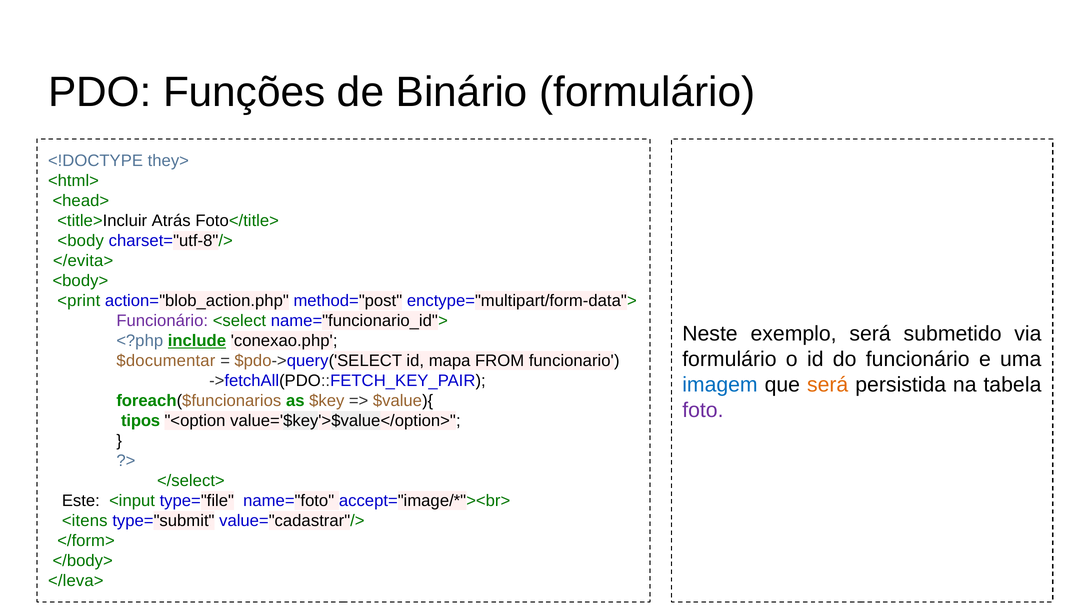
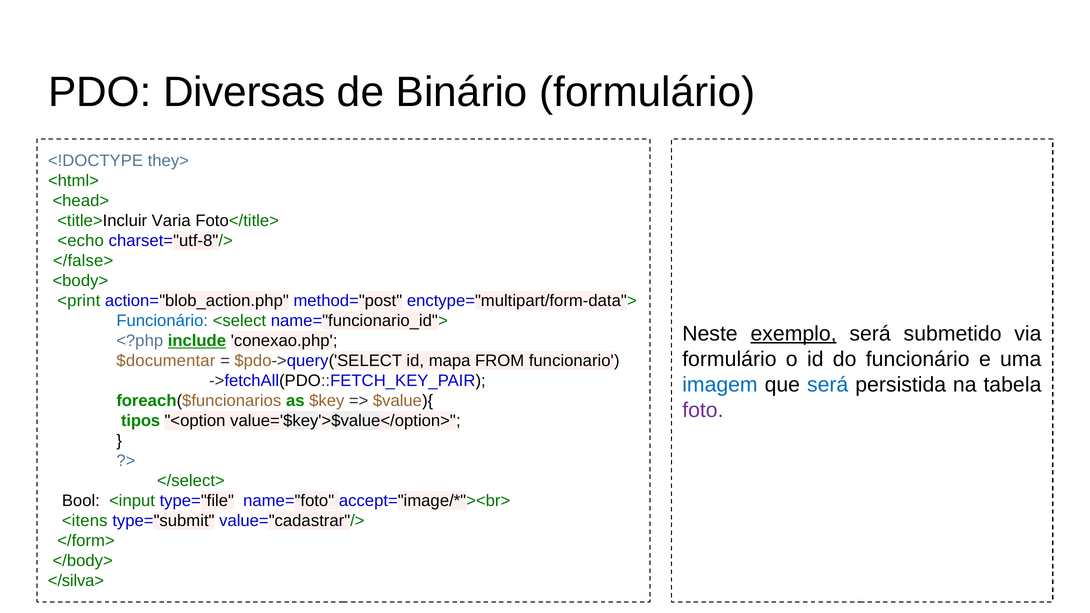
Funções: Funções -> Diversas
Atrás: Atrás -> Varia
<body: <body -> <echo
</evita>: </evita> -> </false>
Funcionário at (162, 321) colour: purple -> blue
exemplo underline: none -> present
será at (828, 385) colour: orange -> blue
Este: Este -> Bool
</leva>: </leva> -> </silva>
